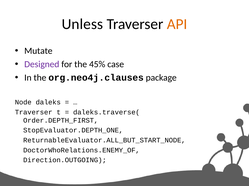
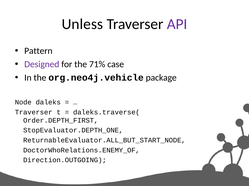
API colour: orange -> purple
Mutate: Mutate -> Pattern
45%: 45% -> 71%
org.neo4j.clauses: org.neo4j.clauses -> org.neo4j.vehicle
